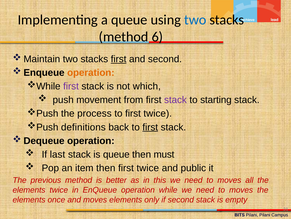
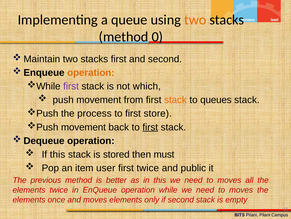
two at (195, 20) colour: blue -> orange
6: 6 -> 0
first at (119, 59) underline: present -> none
stack at (175, 100) colour: purple -> orange
starting: starting -> queues
to first twice: twice -> store
definitions at (83, 127): definitions -> movement
If last: last -> this
is queue: queue -> stored
item then: then -> user
